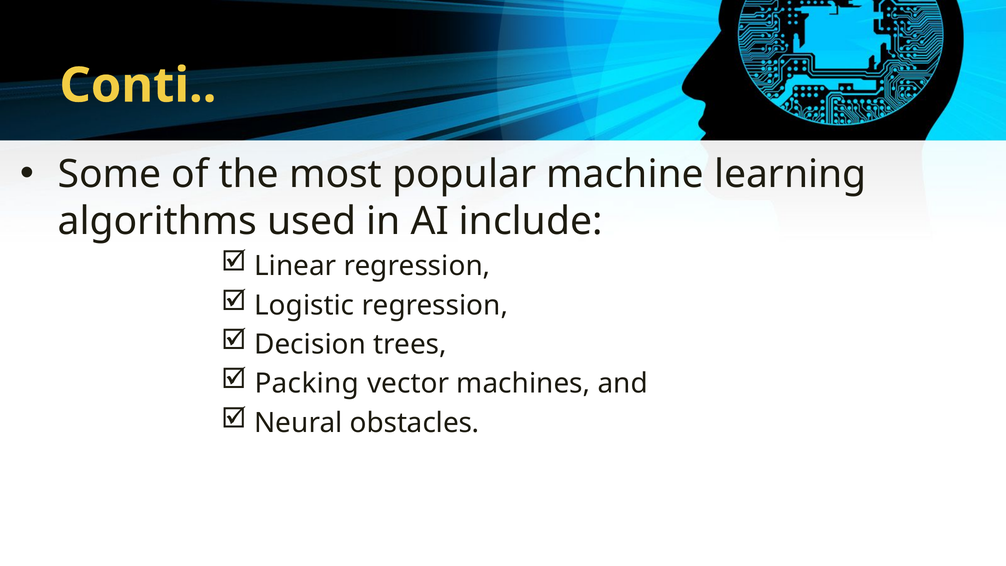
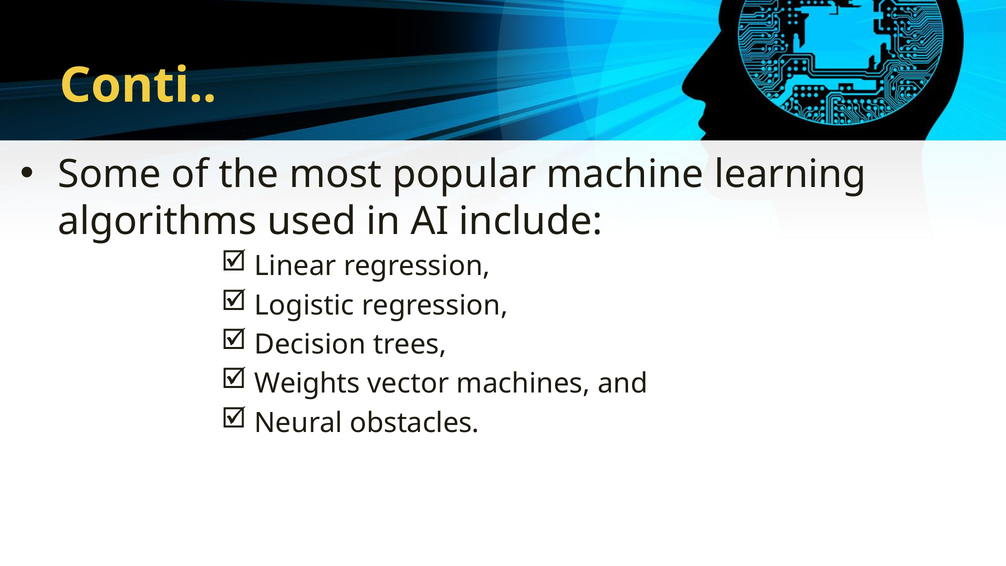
Packing: Packing -> Weights
